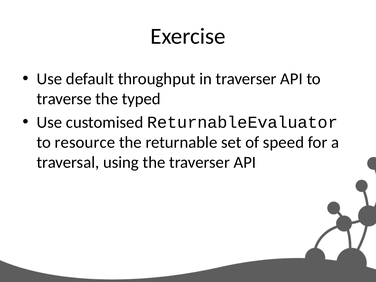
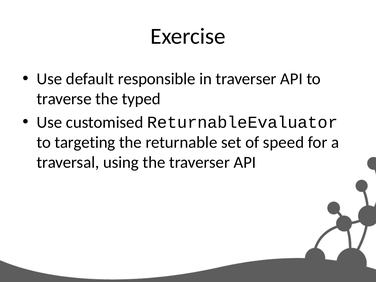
throughput: throughput -> responsible
resource: resource -> targeting
